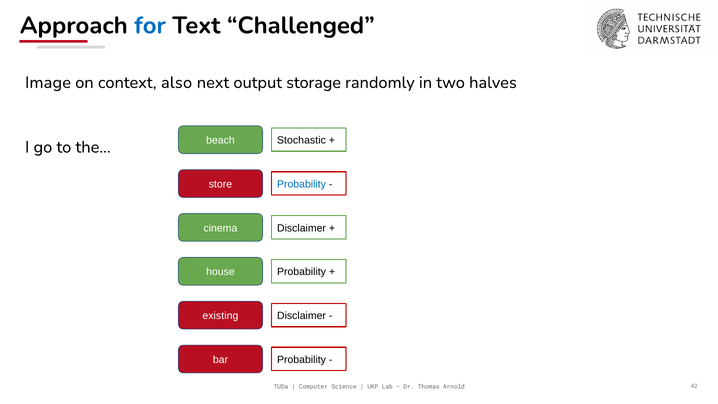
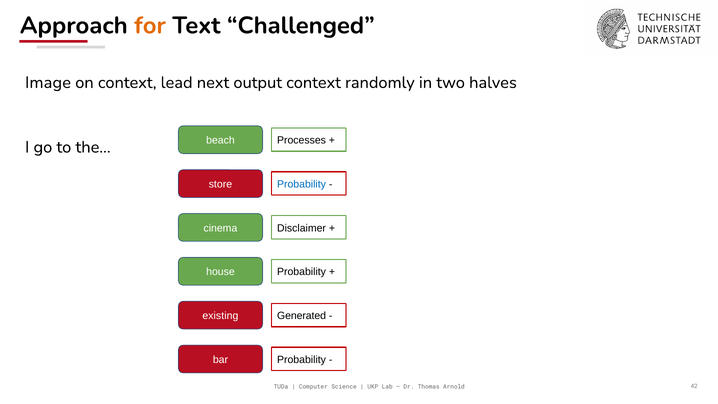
for colour: blue -> orange
also: also -> lead
output storage: storage -> context
Stochastic: Stochastic -> Processes
Disclaimer at (302, 316): Disclaimer -> Generated
